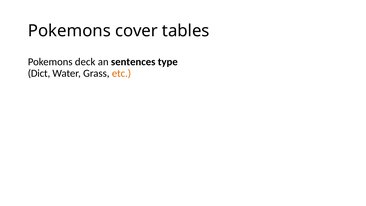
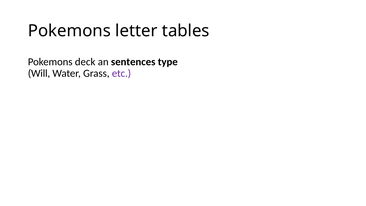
cover: cover -> letter
Dict: Dict -> Will
etc colour: orange -> purple
